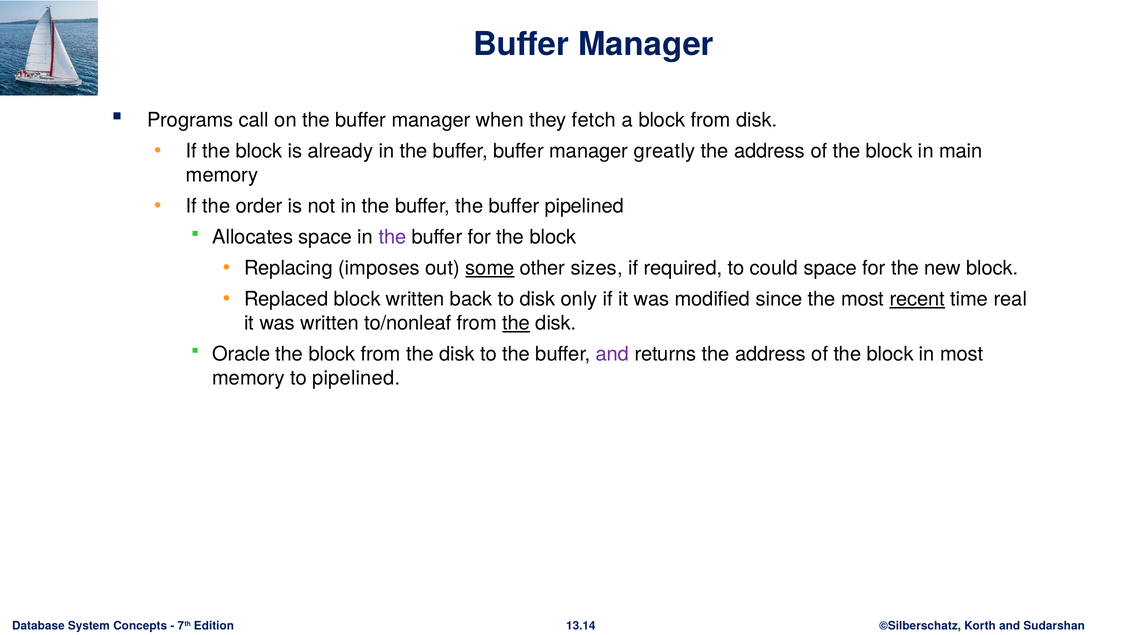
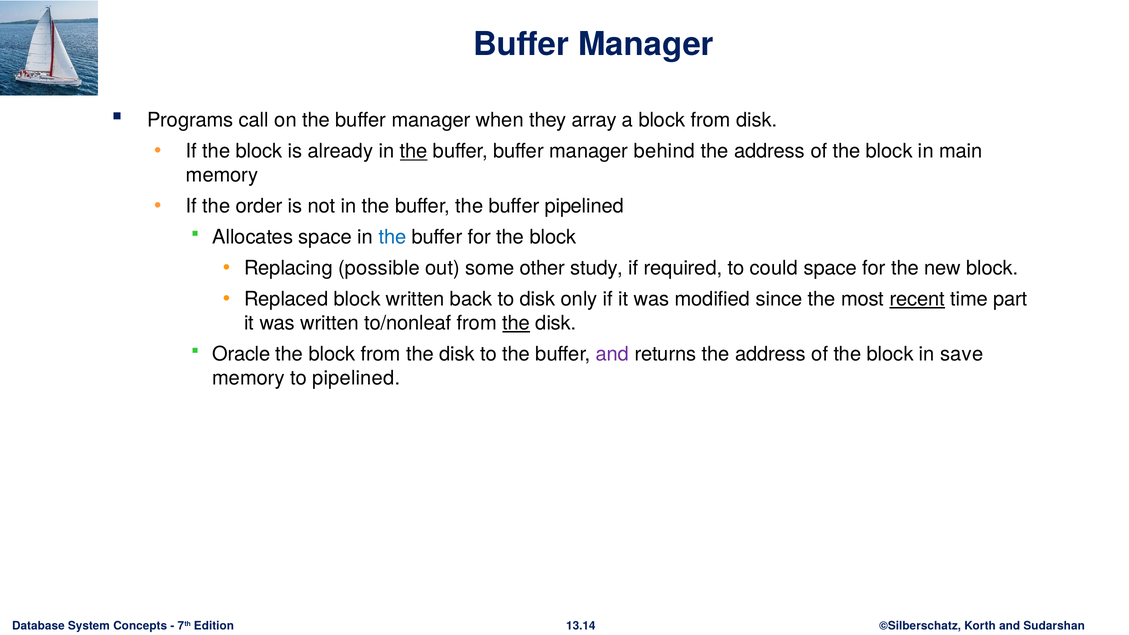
fetch: fetch -> array
the at (414, 151) underline: none -> present
greatly: greatly -> behind
the at (392, 237) colour: purple -> blue
imposes: imposes -> possible
some underline: present -> none
sizes: sizes -> study
real: real -> part
in most: most -> save
